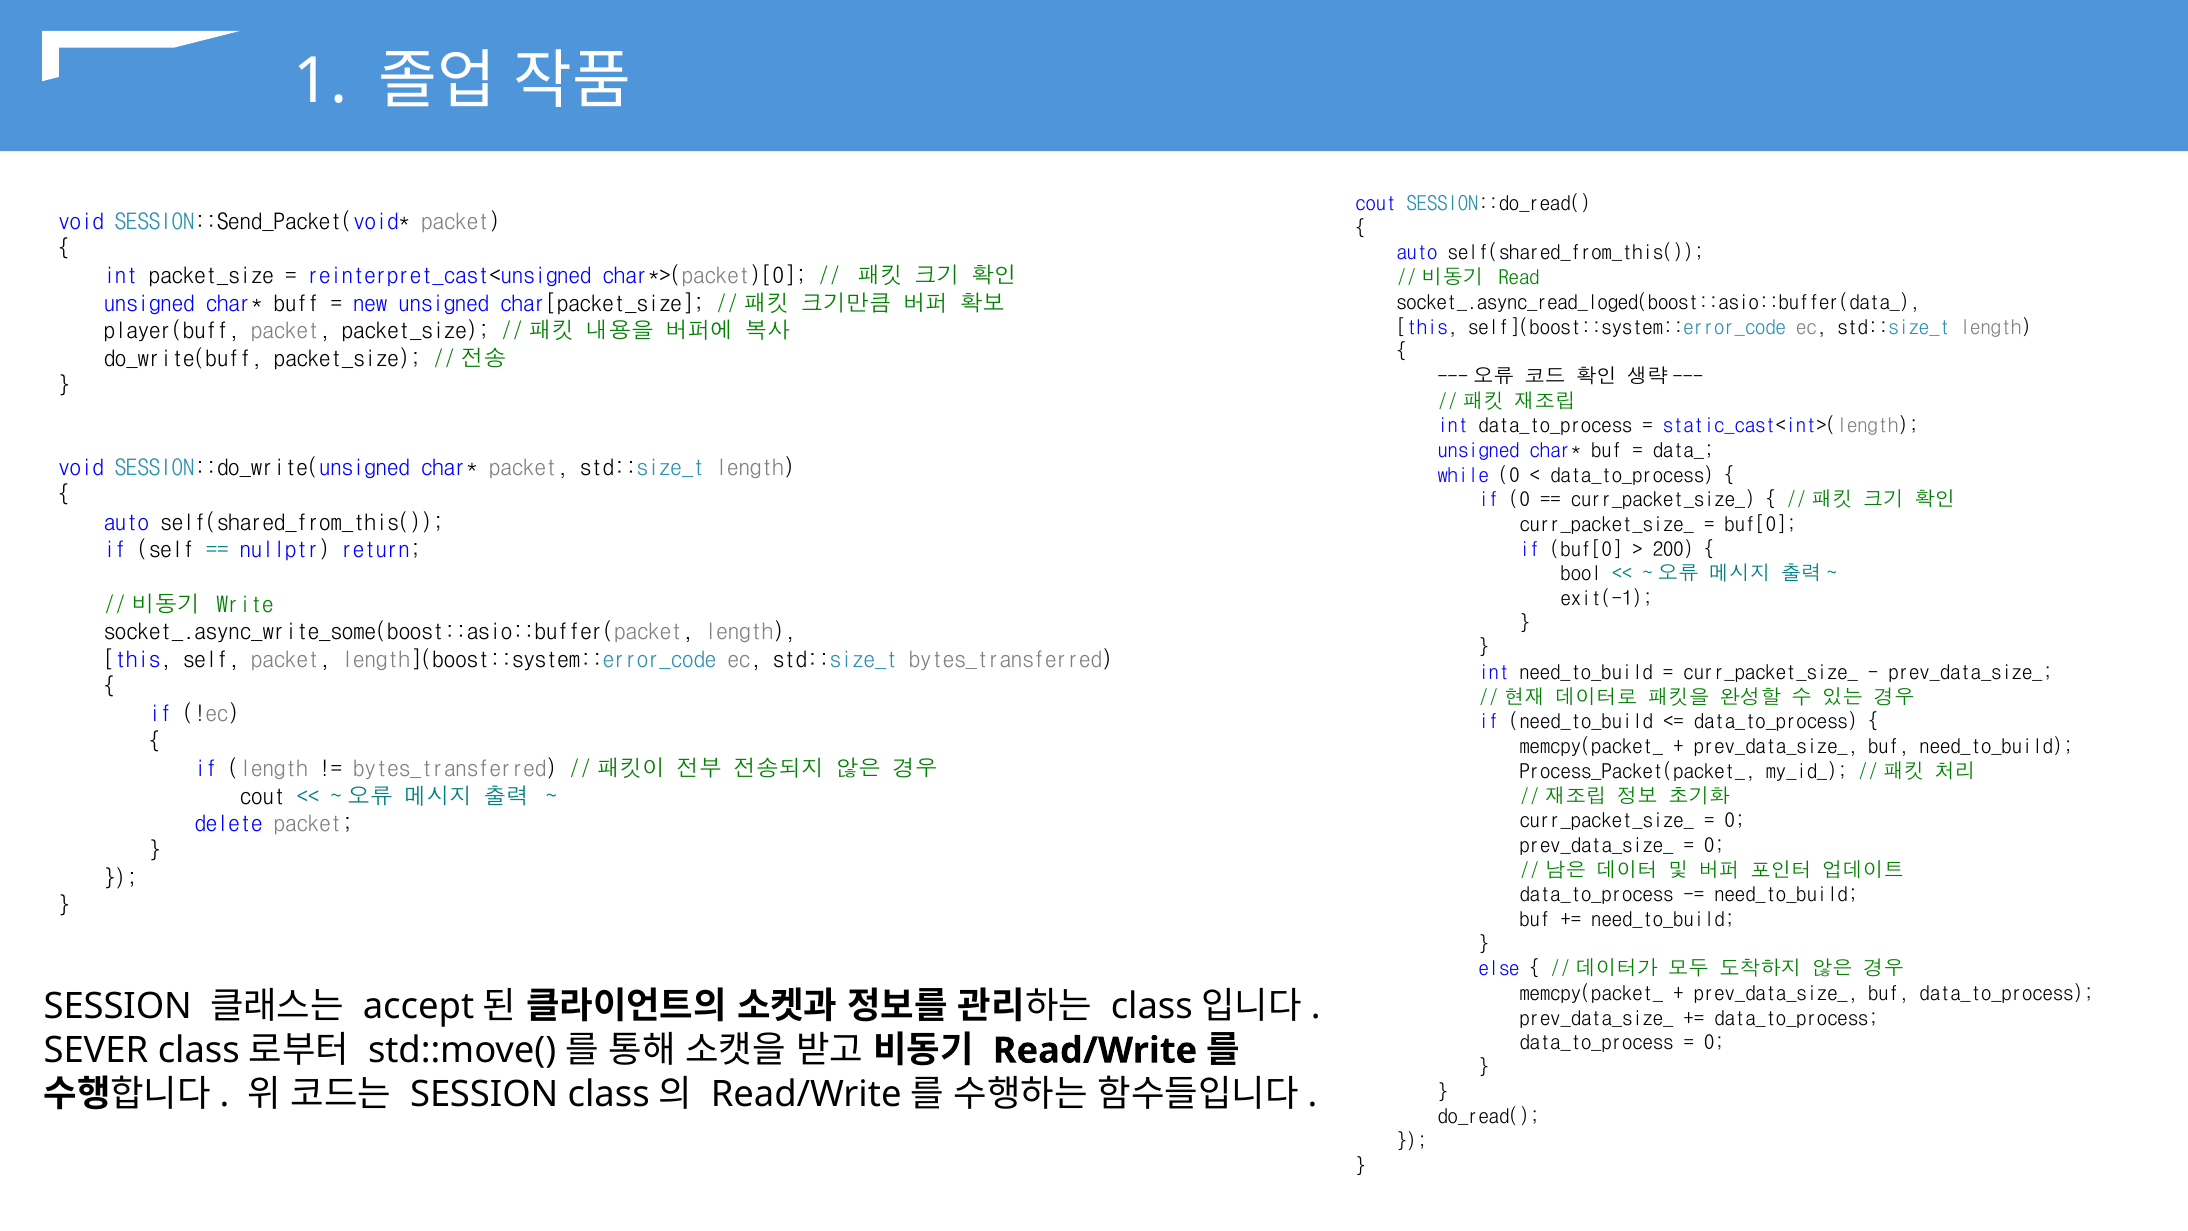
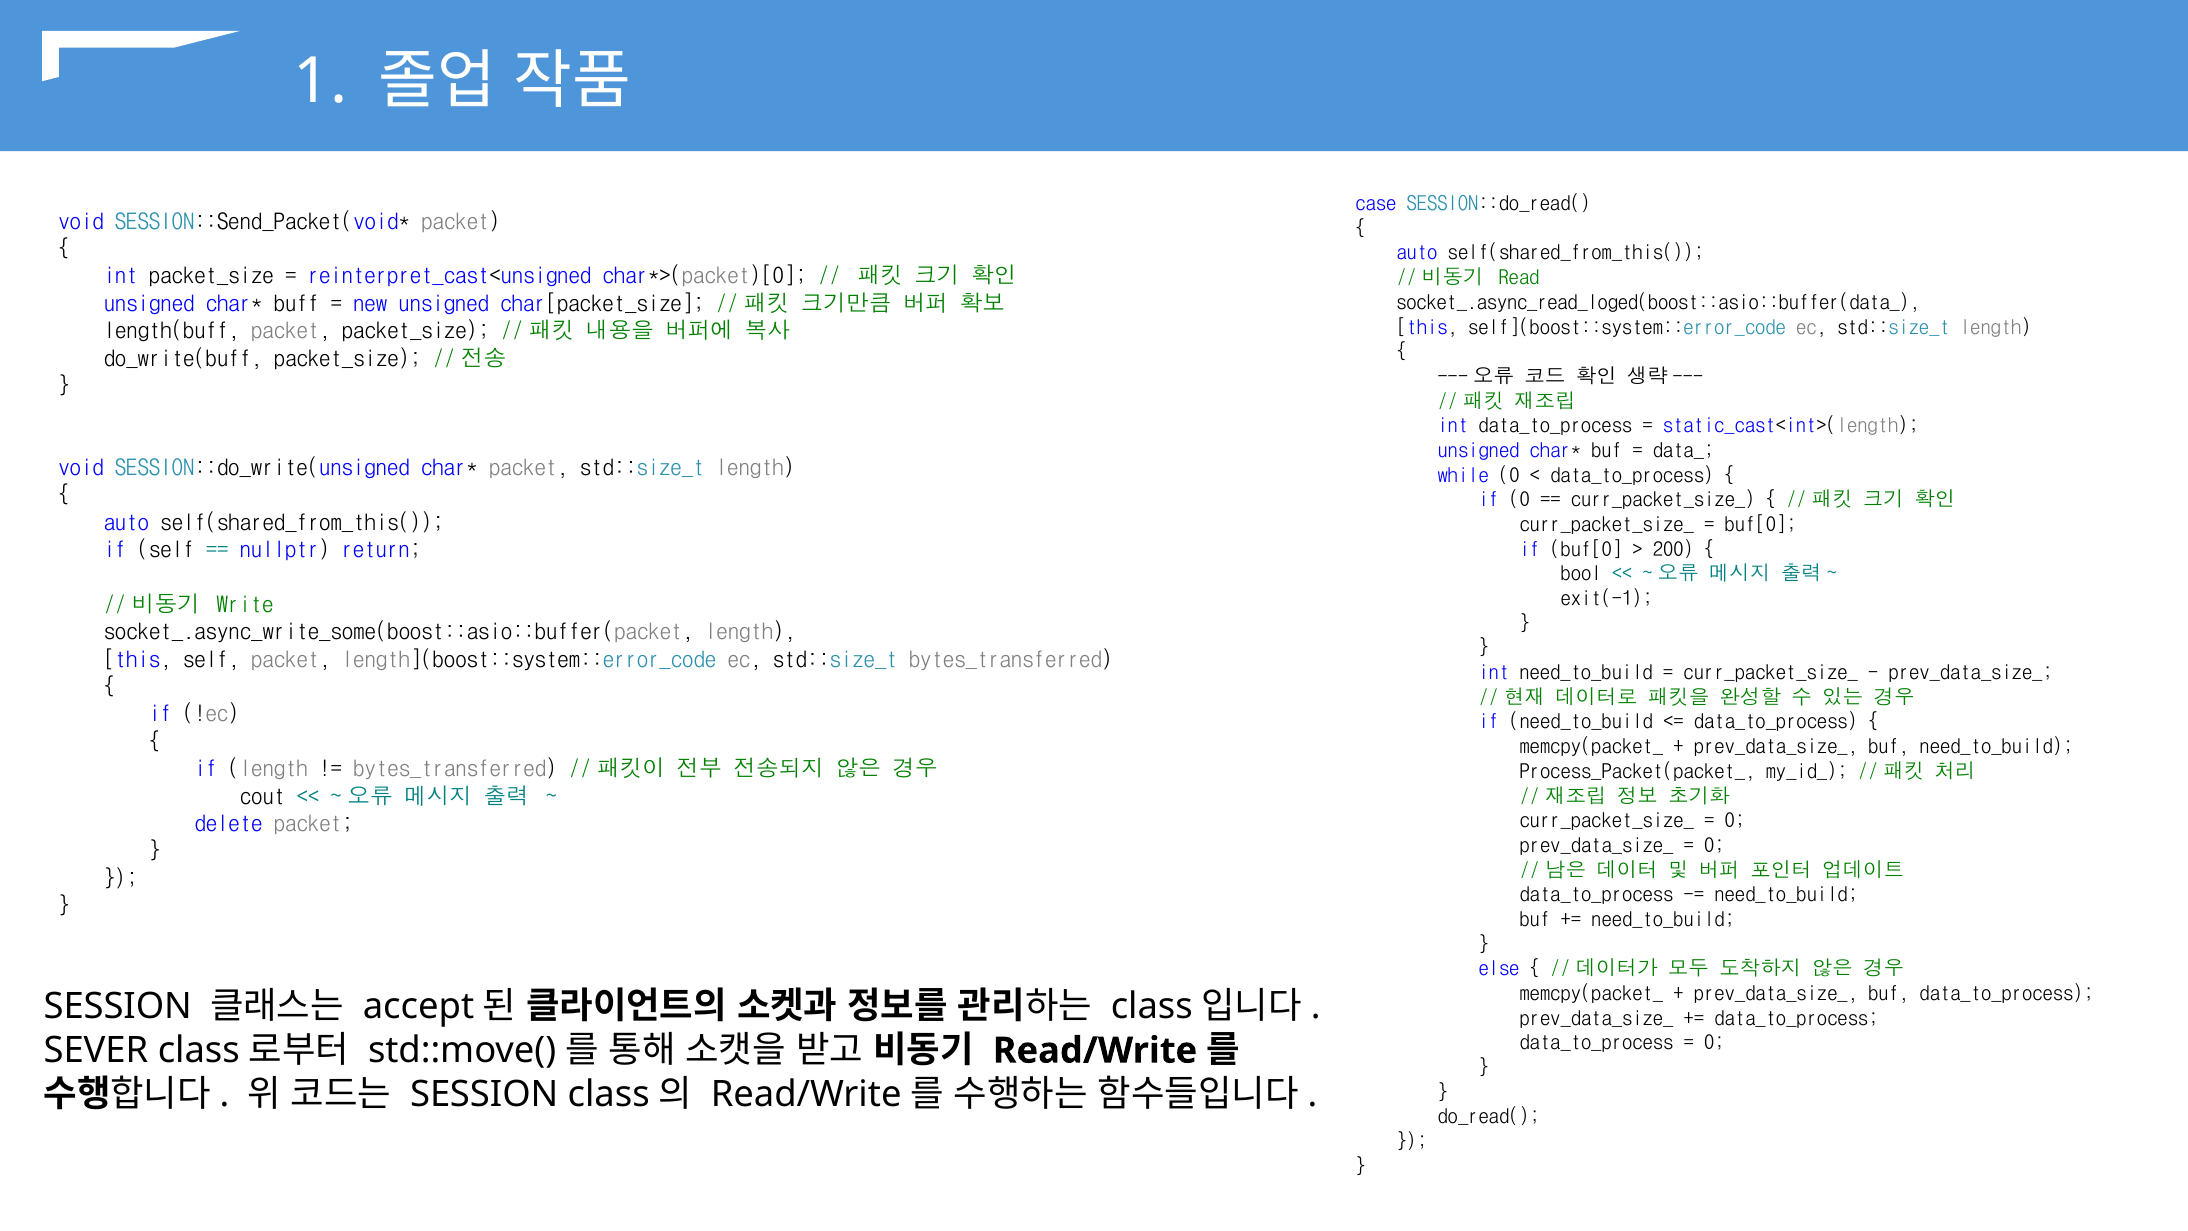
cout at (1376, 204): cout -> case
player(buff: player(buff -> length(buff
